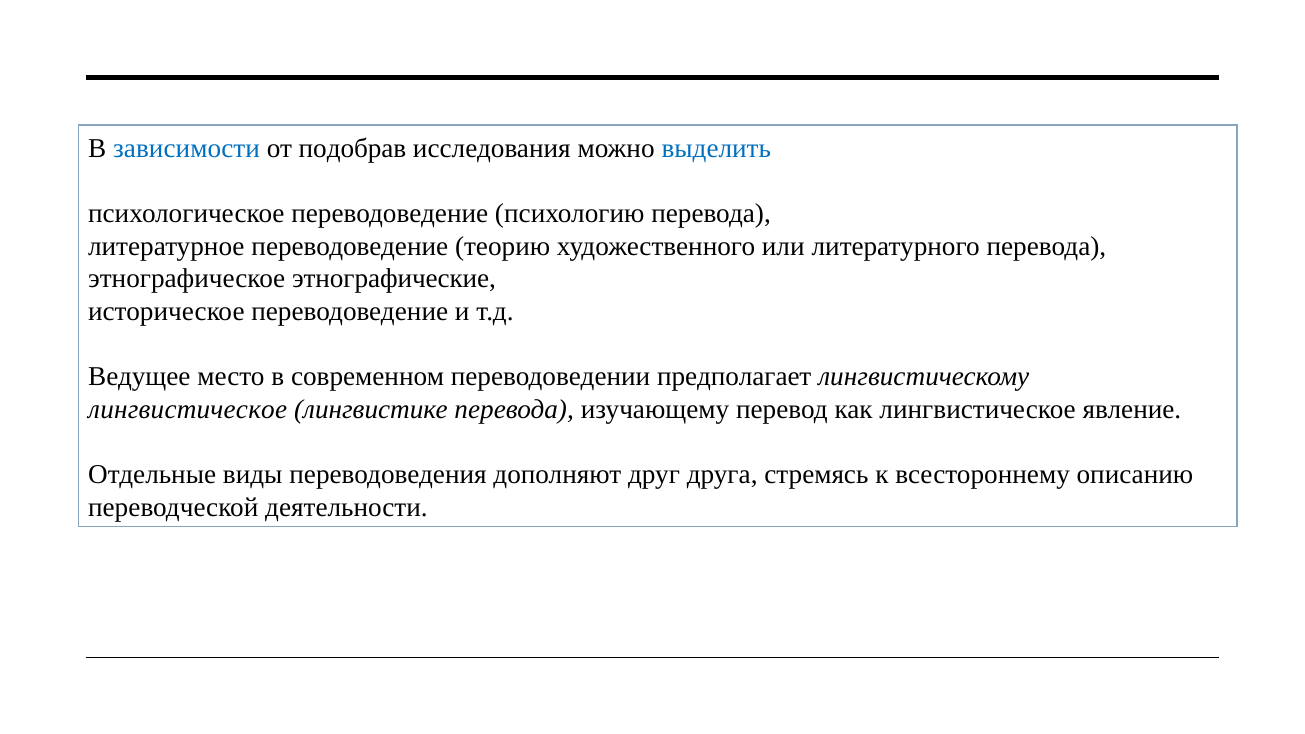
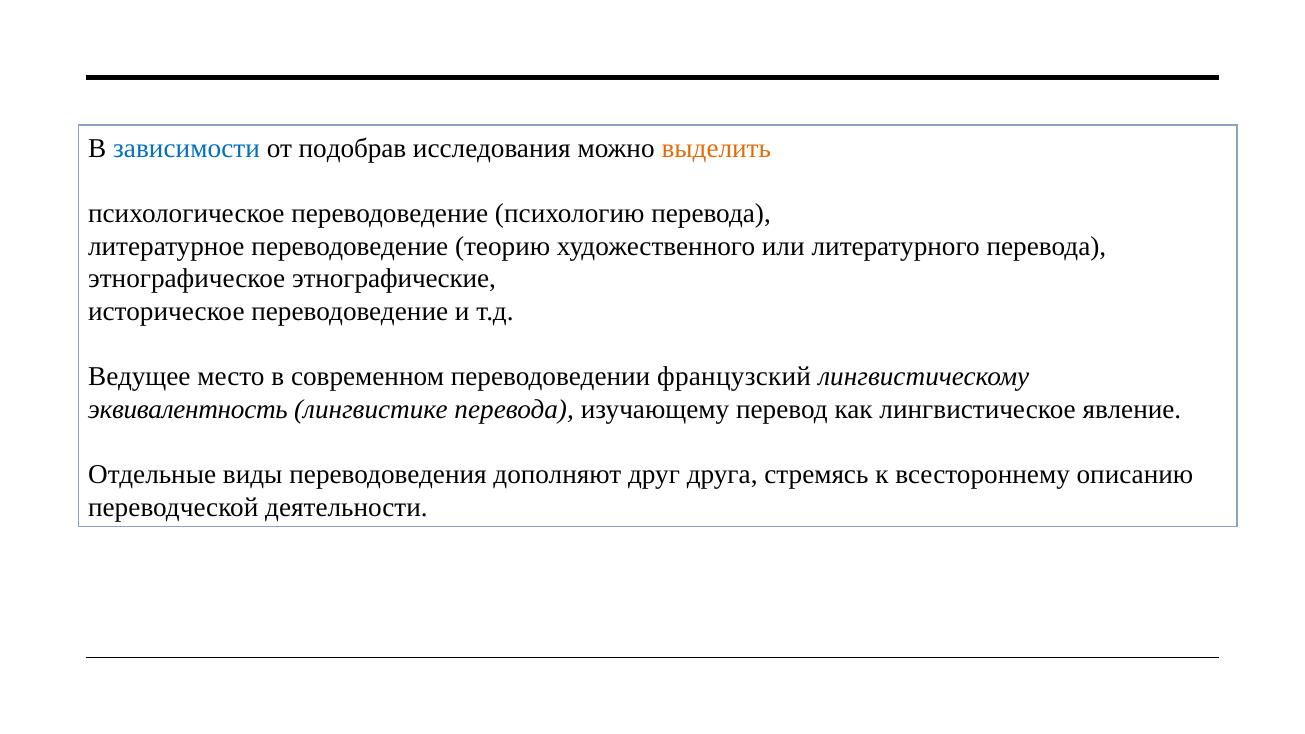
выделить colour: blue -> orange
предполагает: предполагает -> французский
лингвистическое at (188, 409): лингвистическое -> эквивалентность
